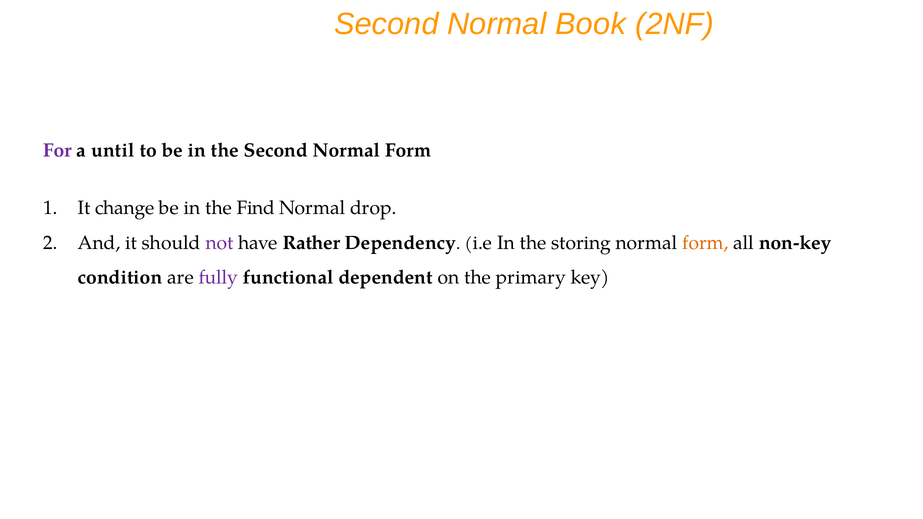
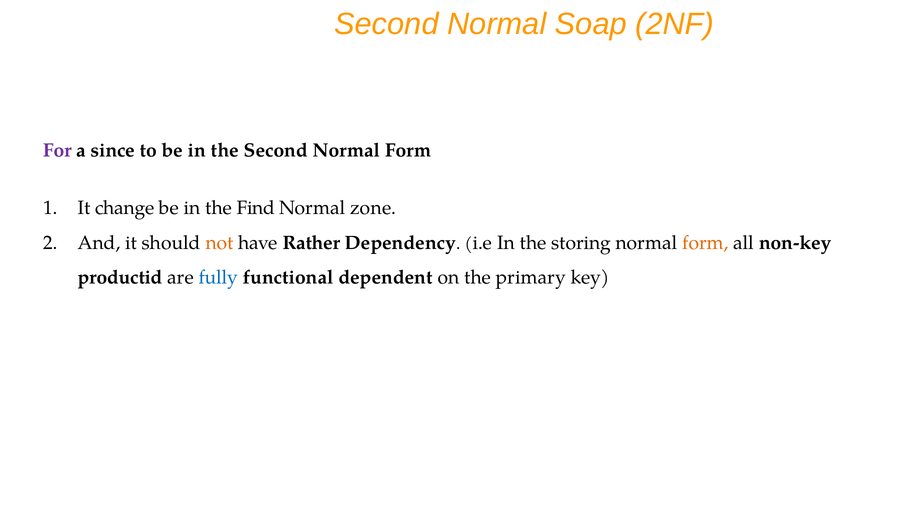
Book: Book -> Soap
until: until -> since
drop: drop -> zone
not colour: purple -> orange
condition: condition -> productid
fully colour: purple -> blue
